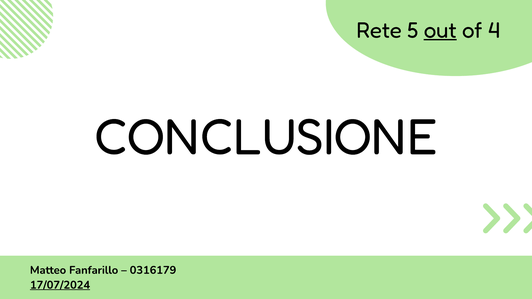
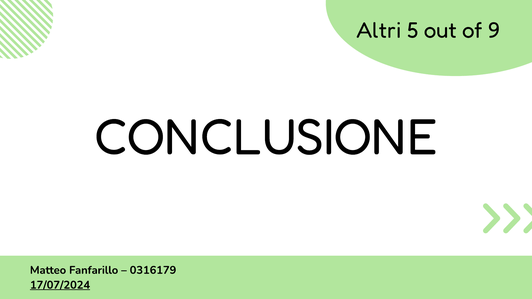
Rete: Rete -> Altri
out underline: present -> none
4: 4 -> 9
